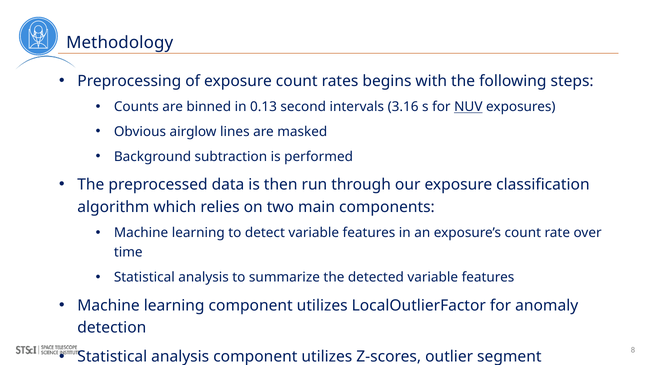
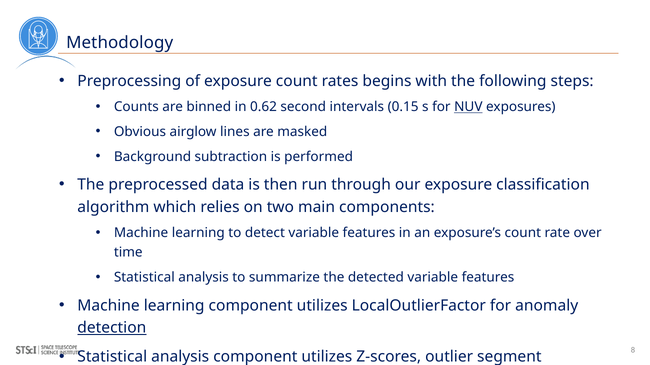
0.13: 0.13 -> 0.62
3.16: 3.16 -> 0.15
detection underline: none -> present
